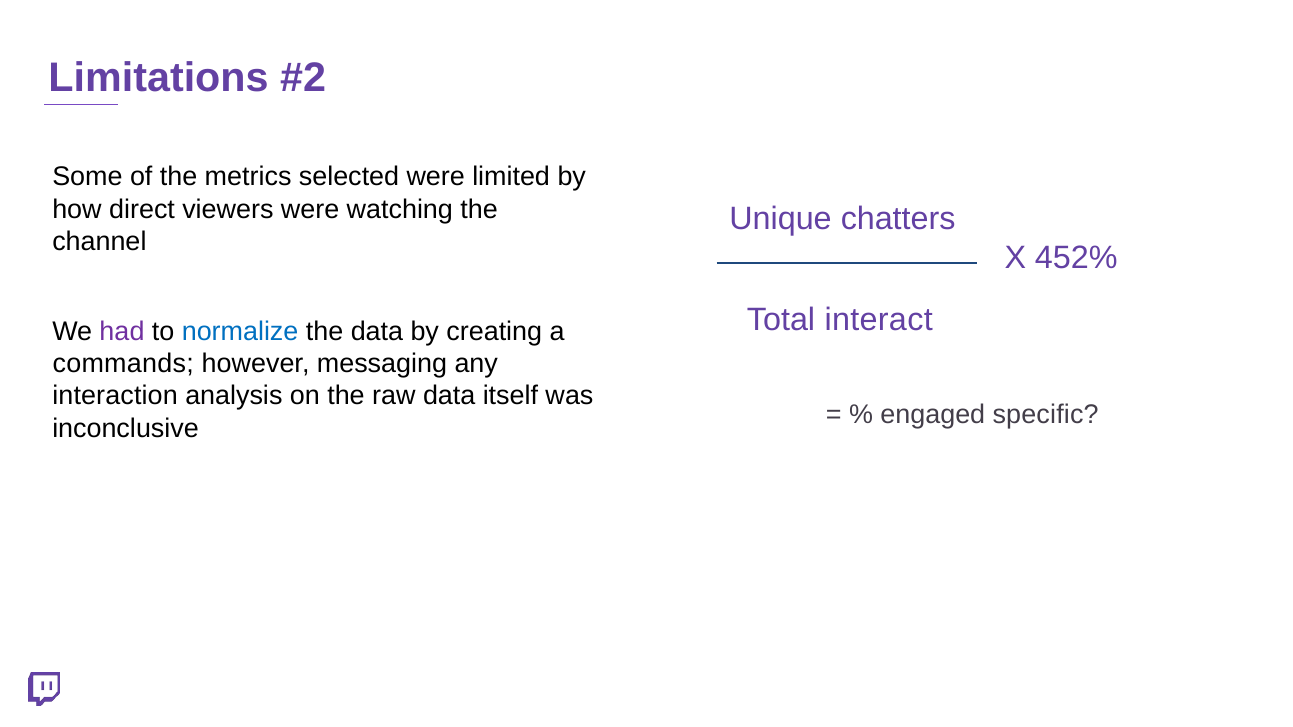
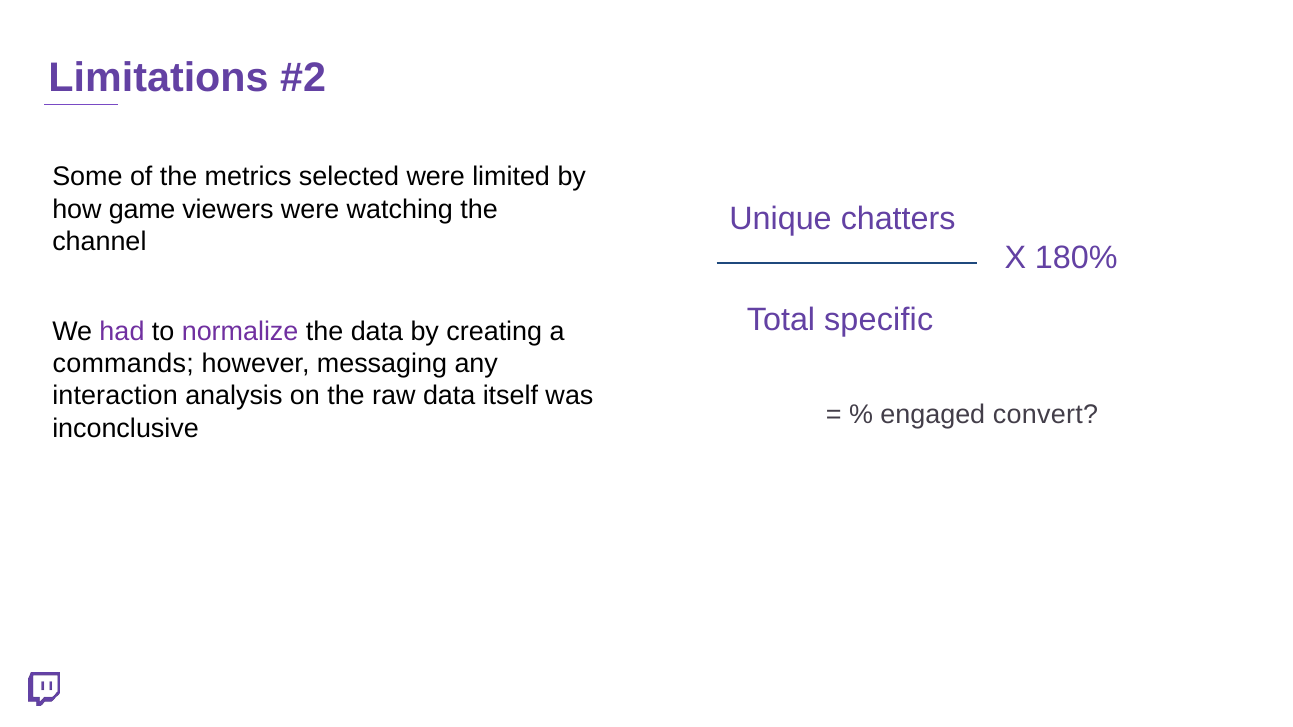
direct: direct -> game
452%: 452% -> 180%
interact: interact -> specific
normalize colour: blue -> purple
specific: specific -> convert
